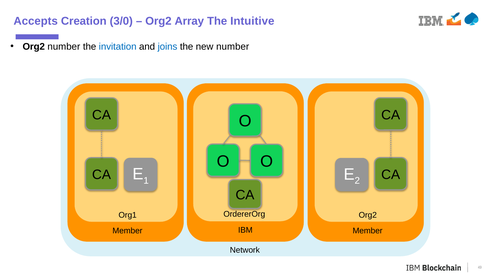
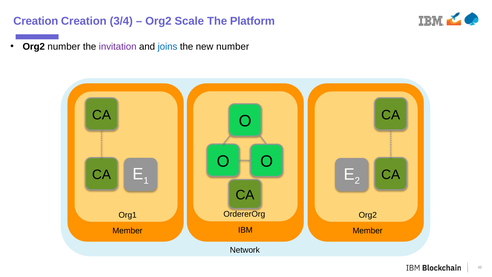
Accepts at (36, 21): Accepts -> Creation
3/0: 3/0 -> 3/4
Array: Array -> Scale
Intuitive: Intuitive -> Platform
invitation colour: blue -> purple
